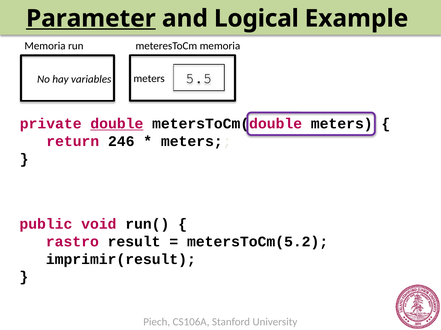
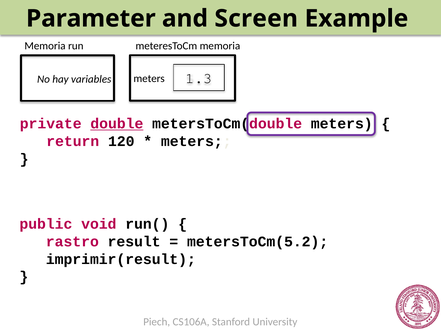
Parameter underline: present -> none
Logical: Logical -> Screen
5.5: 5.5 -> 1.3
246: 246 -> 120
